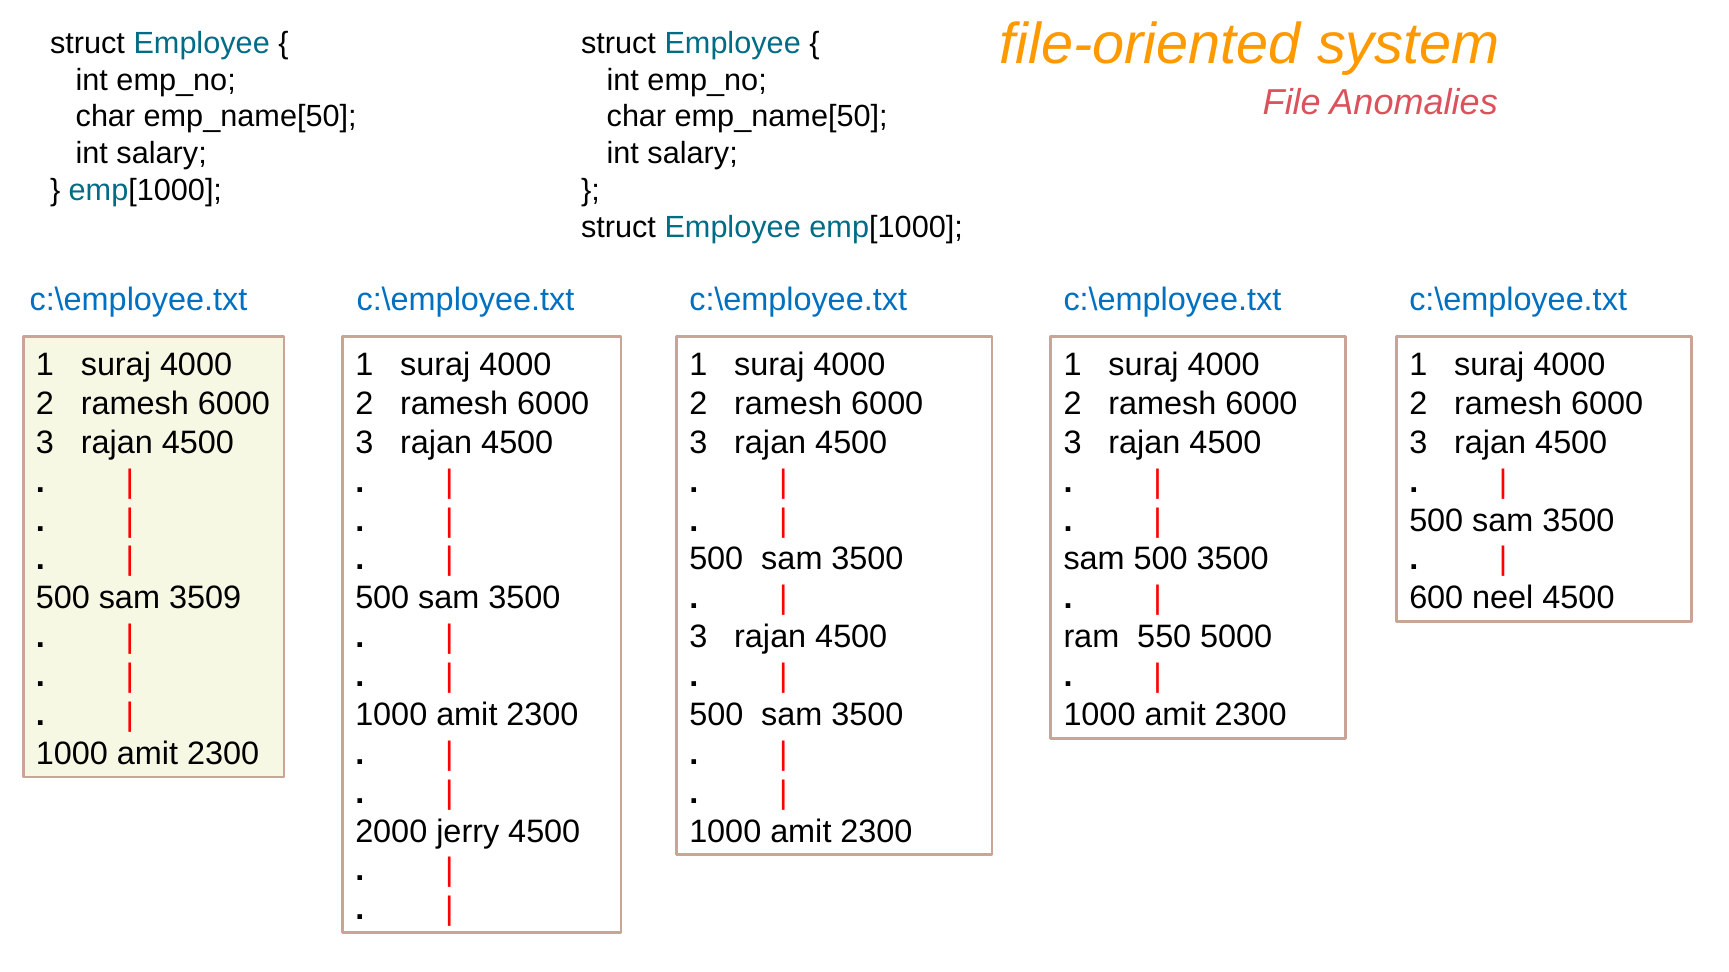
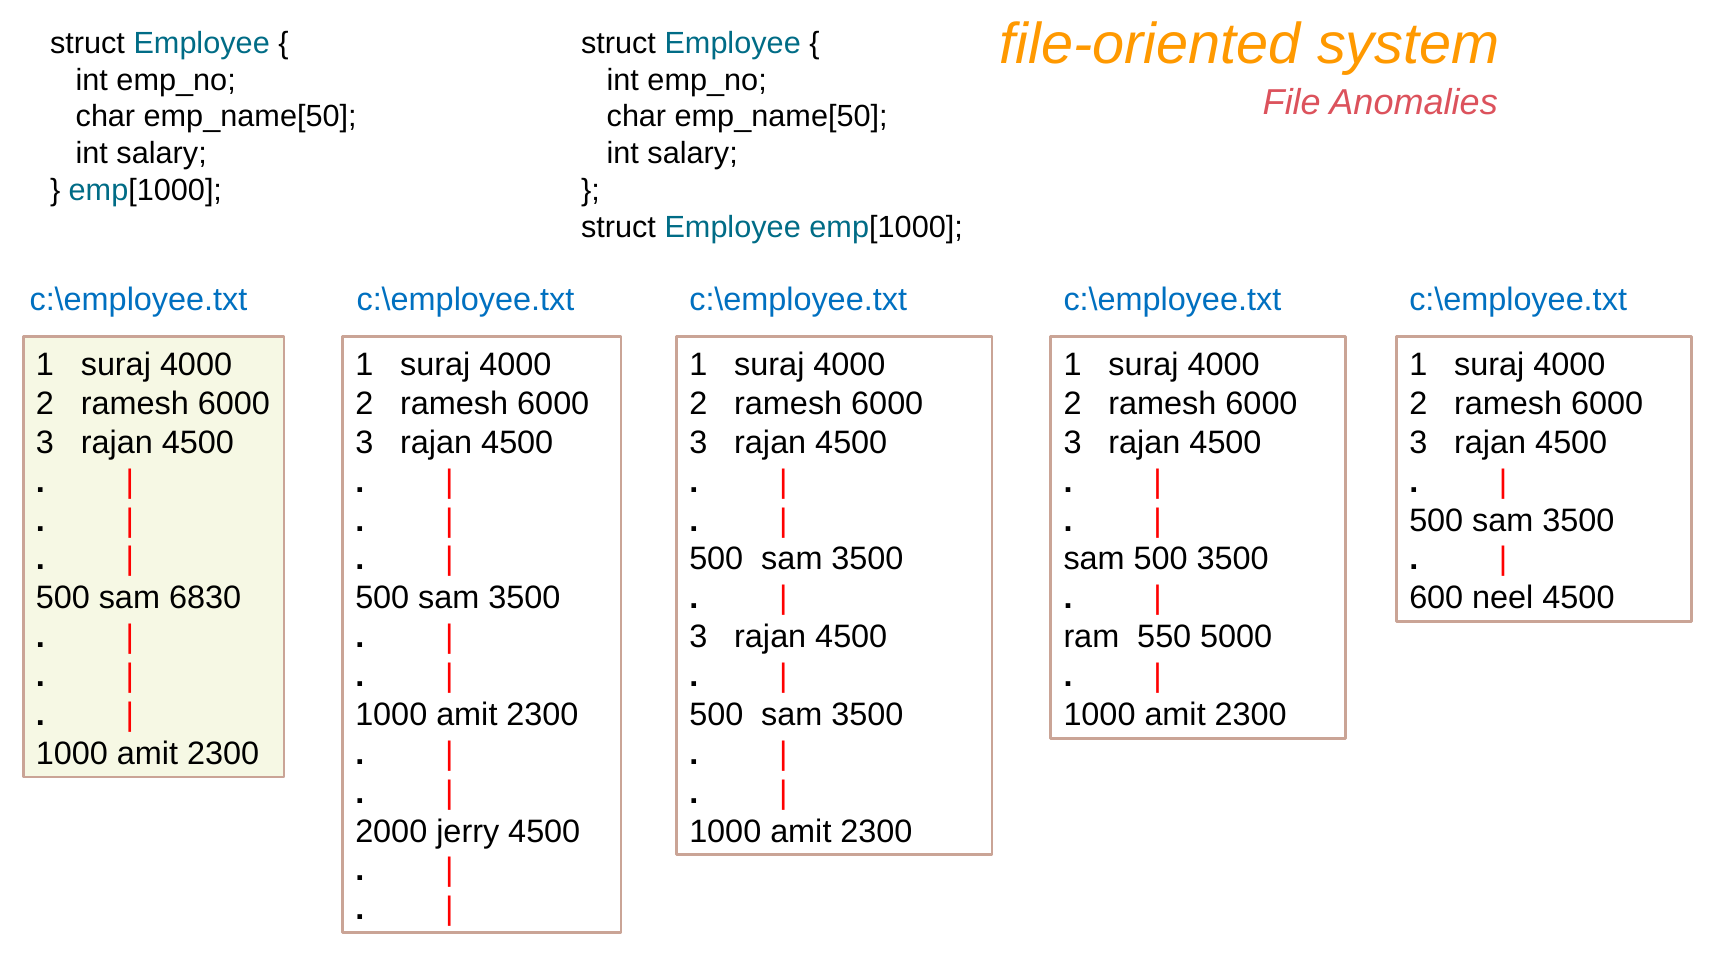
3509: 3509 -> 6830
